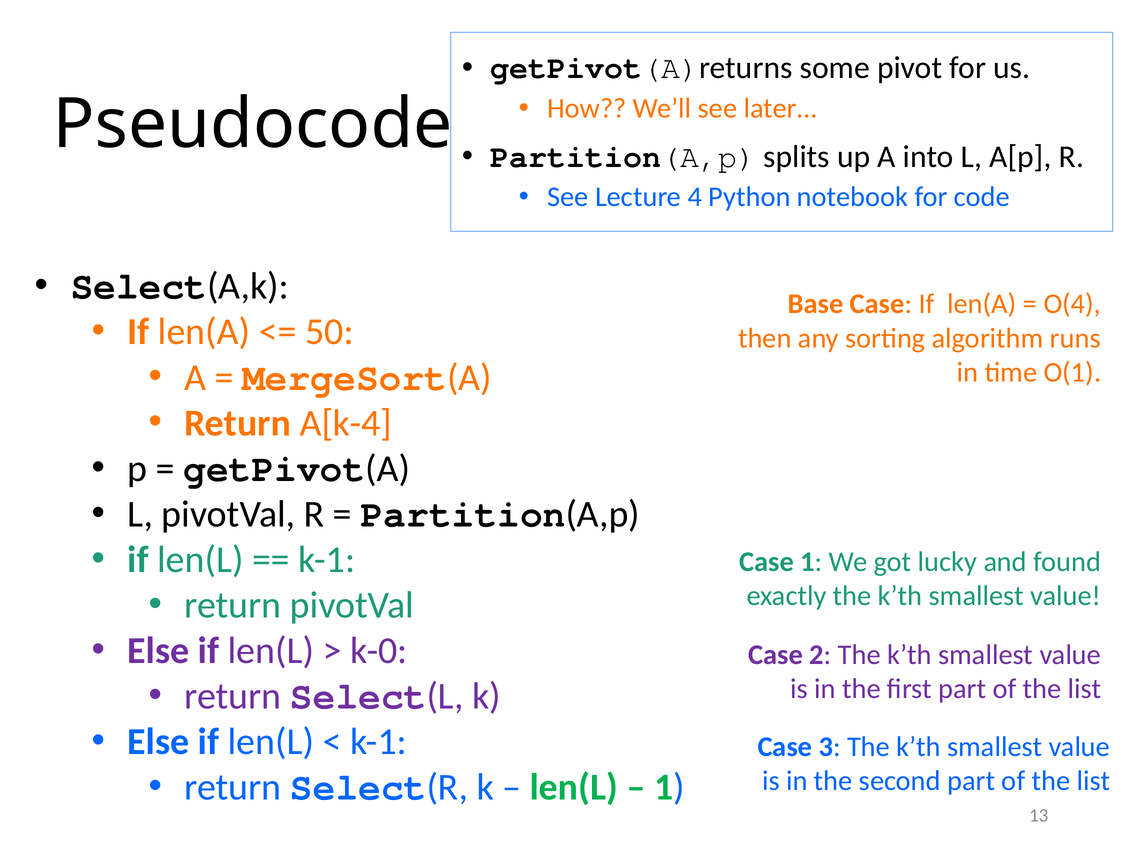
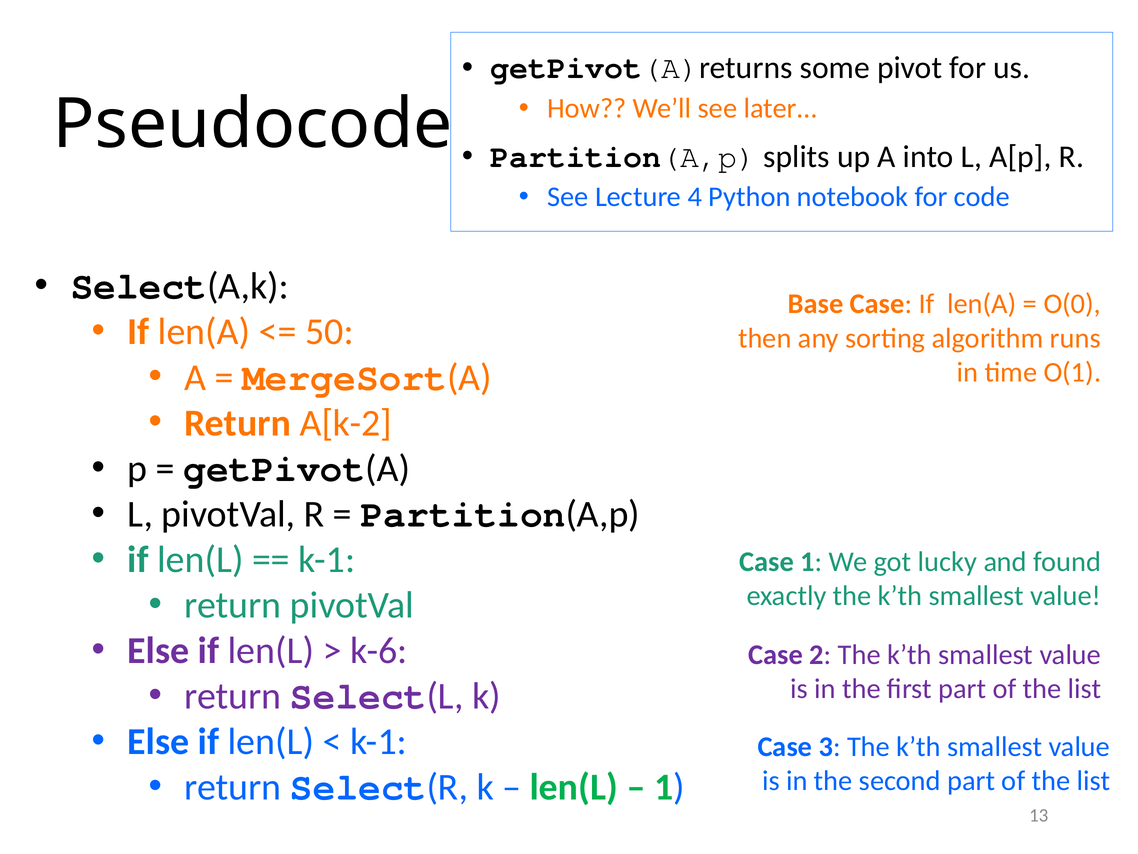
O(4: O(4 -> O(0
A[k-4: A[k-4 -> A[k-2
k-0: k-0 -> k-6
